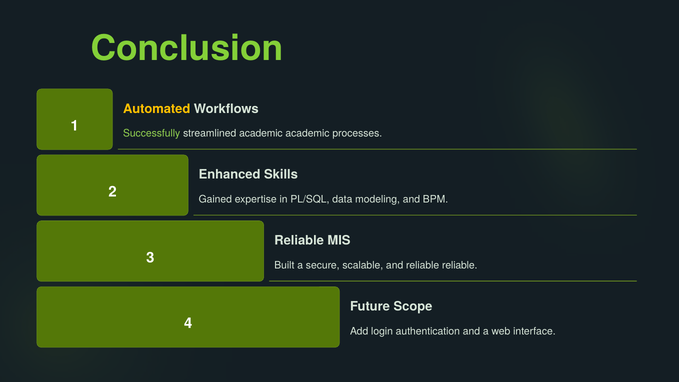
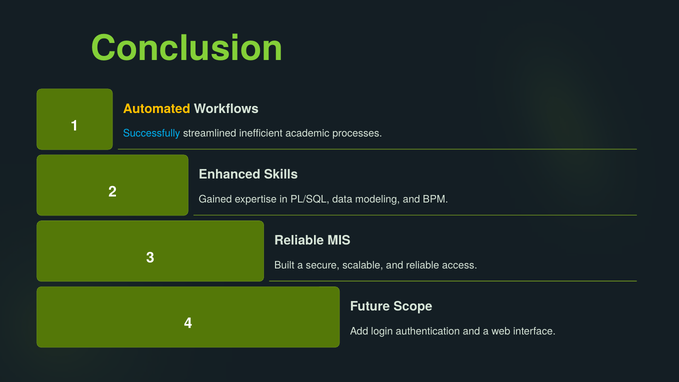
Successfully colour: light green -> light blue
streamlined academic: academic -> inefficient
reliable reliable: reliable -> access
